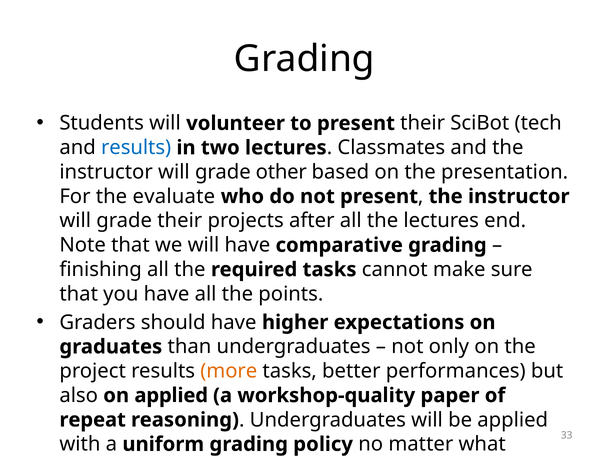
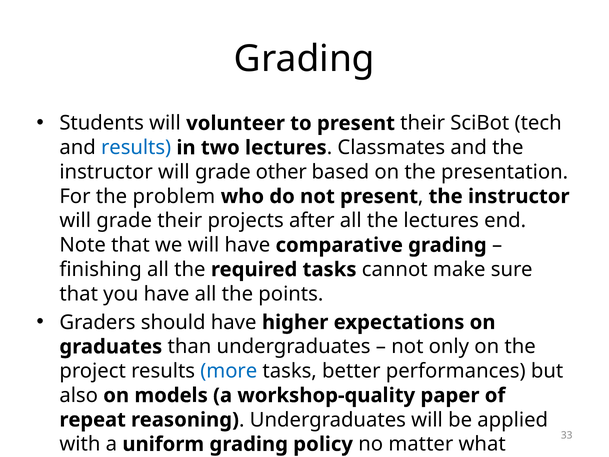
evaluate: evaluate -> problem
more colour: orange -> blue
on applied: applied -> models
